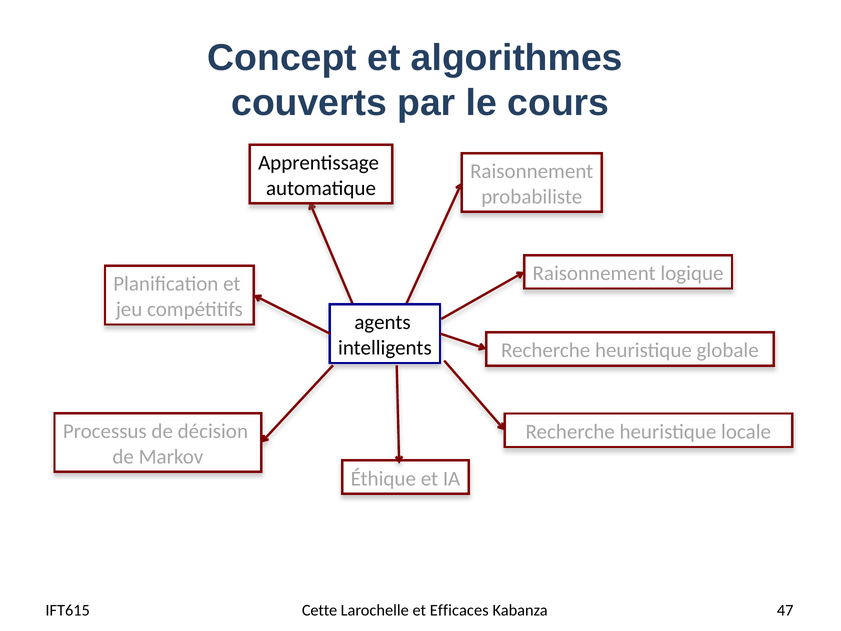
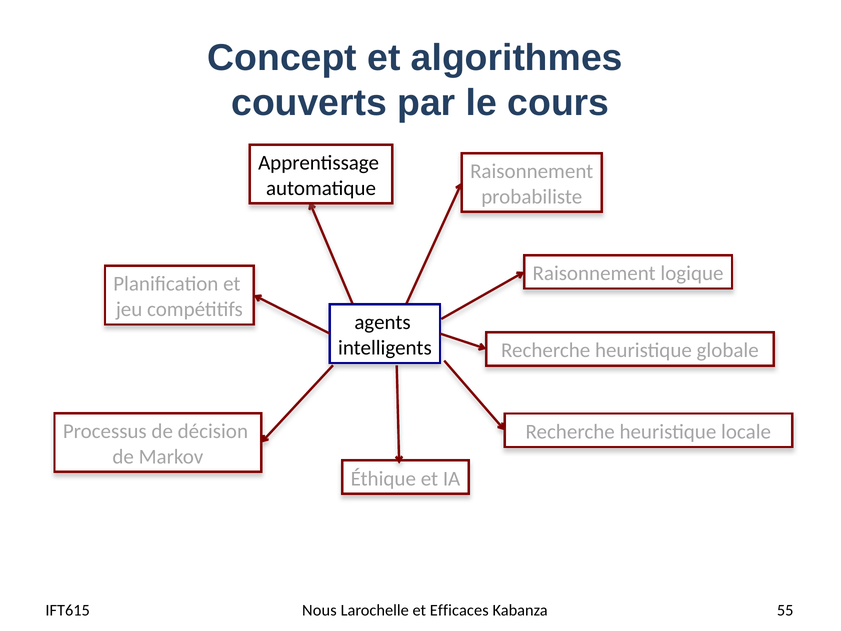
Cette: Cette -> Nous
47: 47 -> 55
